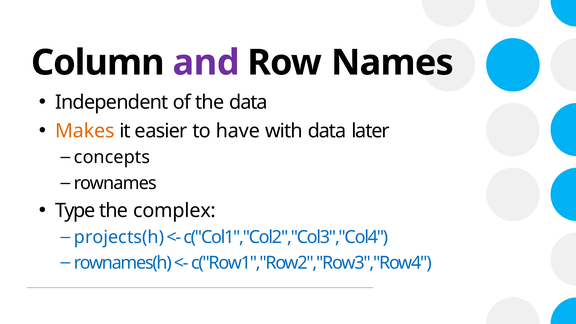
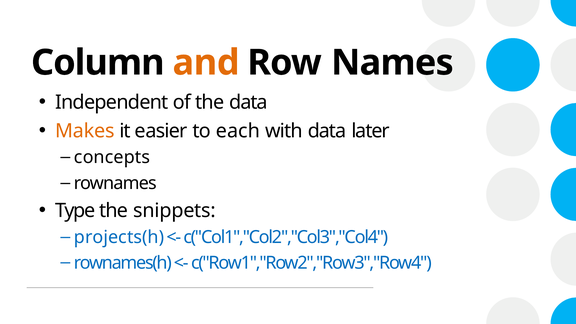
and colour: purple -> orange
have: have -> each
complex: complex -> snippets
